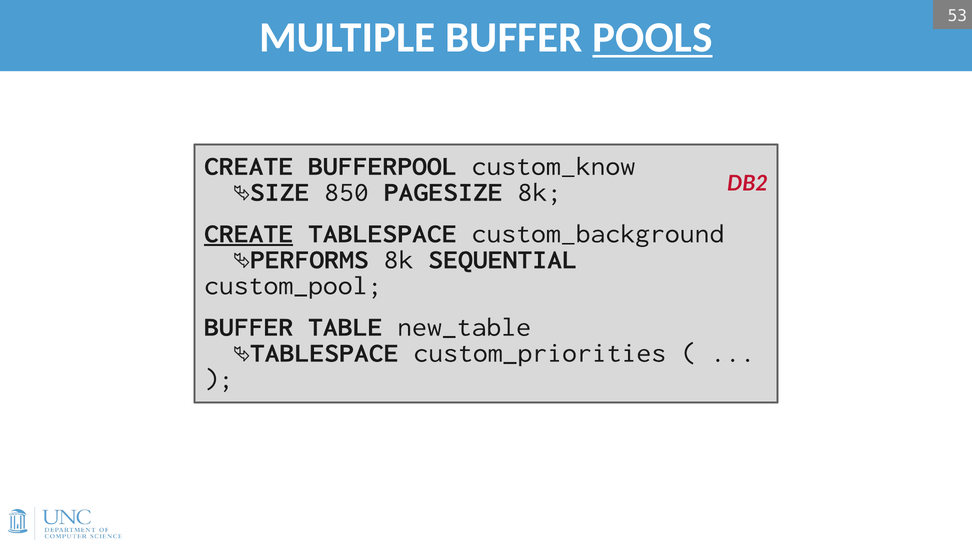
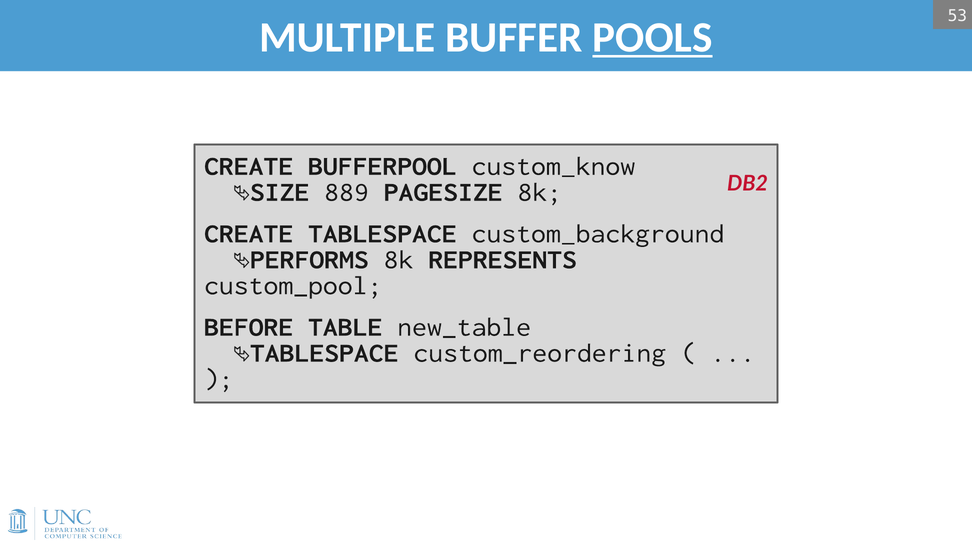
850: 850 -> 889
CREATE at (249, 233) underline: present -> none
SEQUENTIAL: SEQUENTIAL -> REPRESENTS
BUFFER at (249, 327): BUFFER -> BEFORE
custom_priorities: custom_priorities -> custom_reordering
